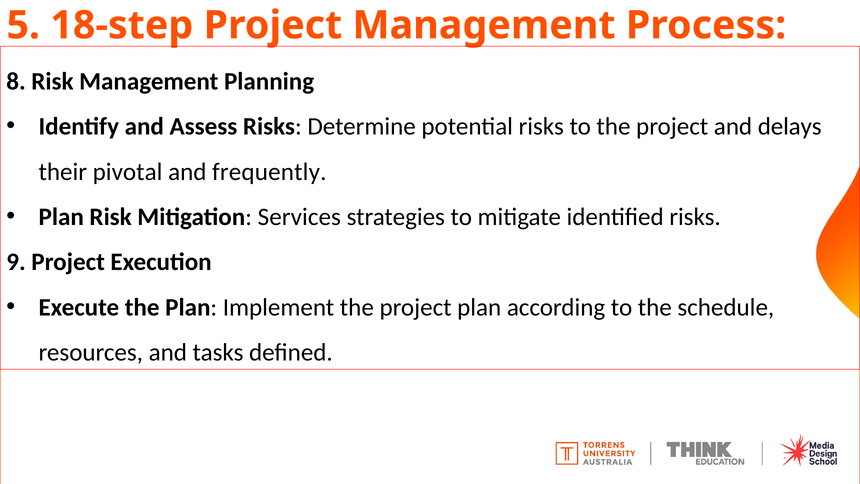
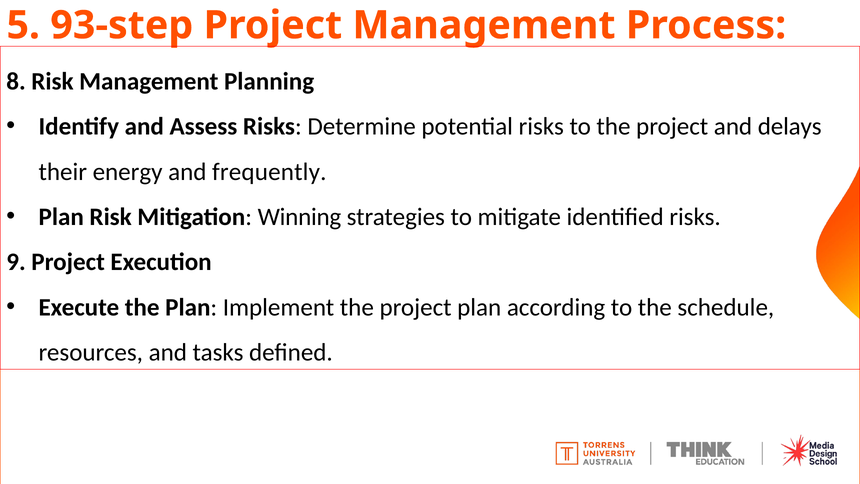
18-step: 18-step -> 93-step
pivotal: pivotal -> energy
Services: Services -> Winning
